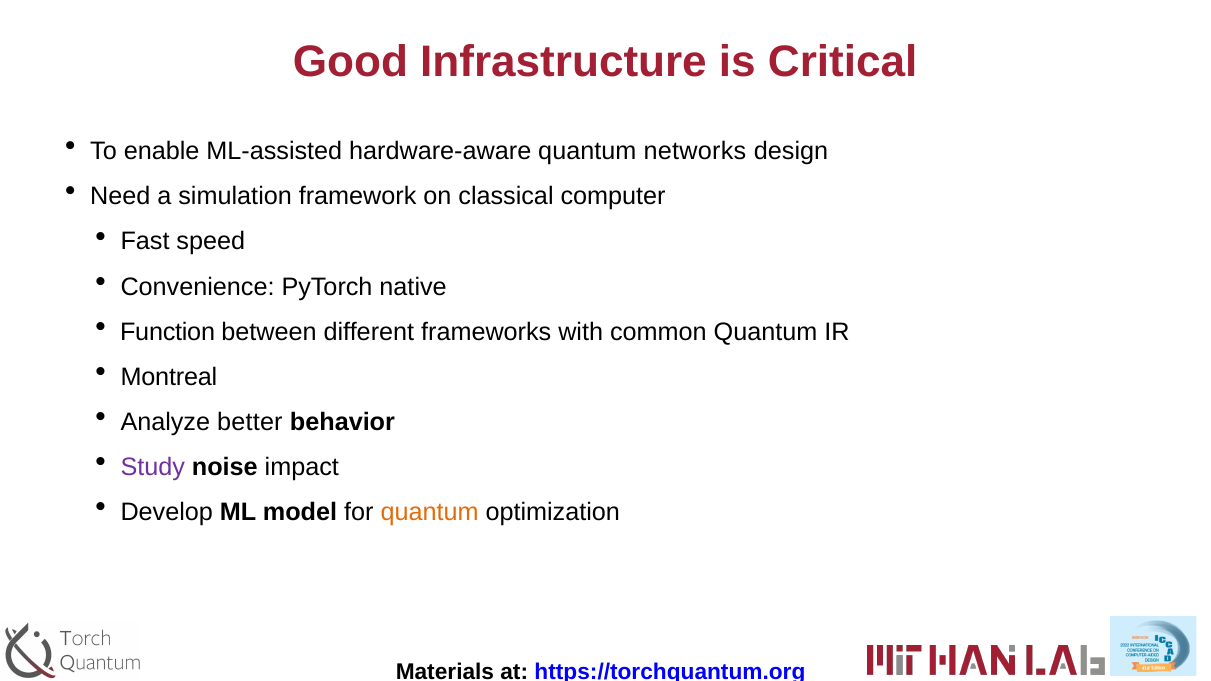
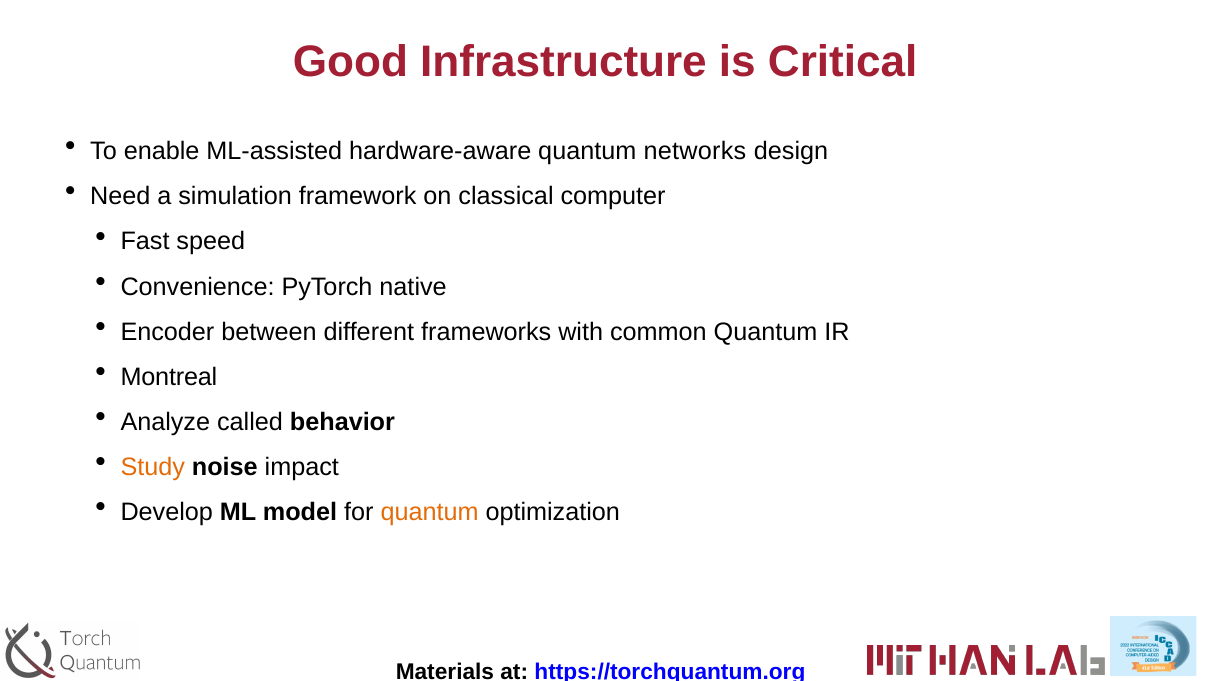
Function: Function -> Encoder
better: better -> called
Study colour: purple -> orange
